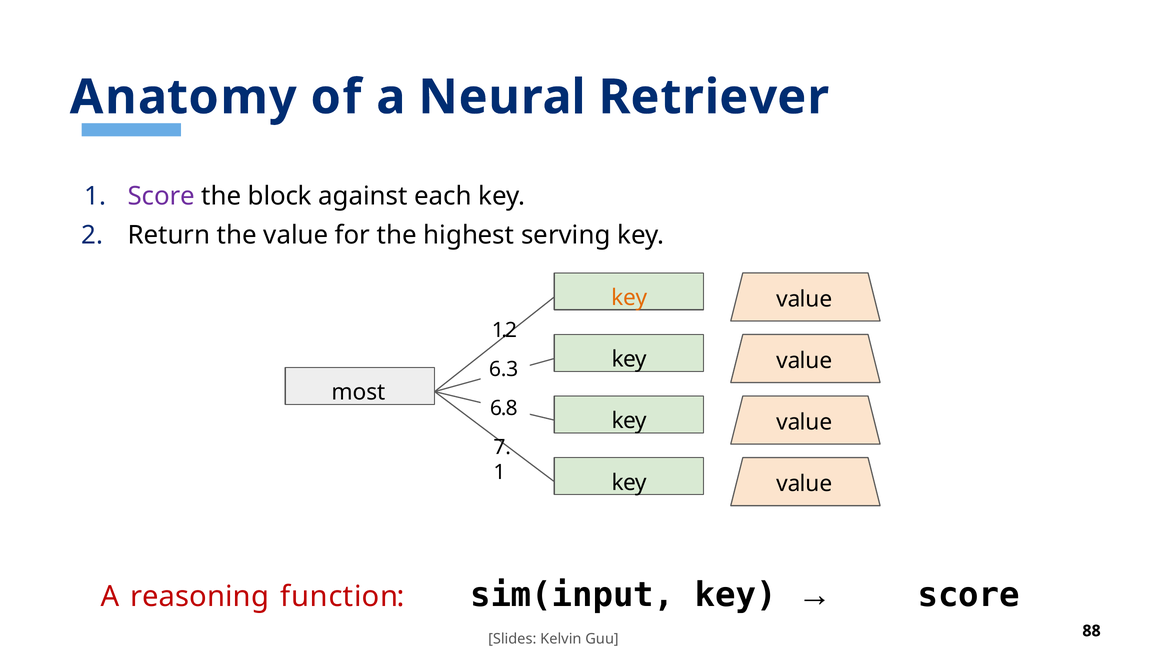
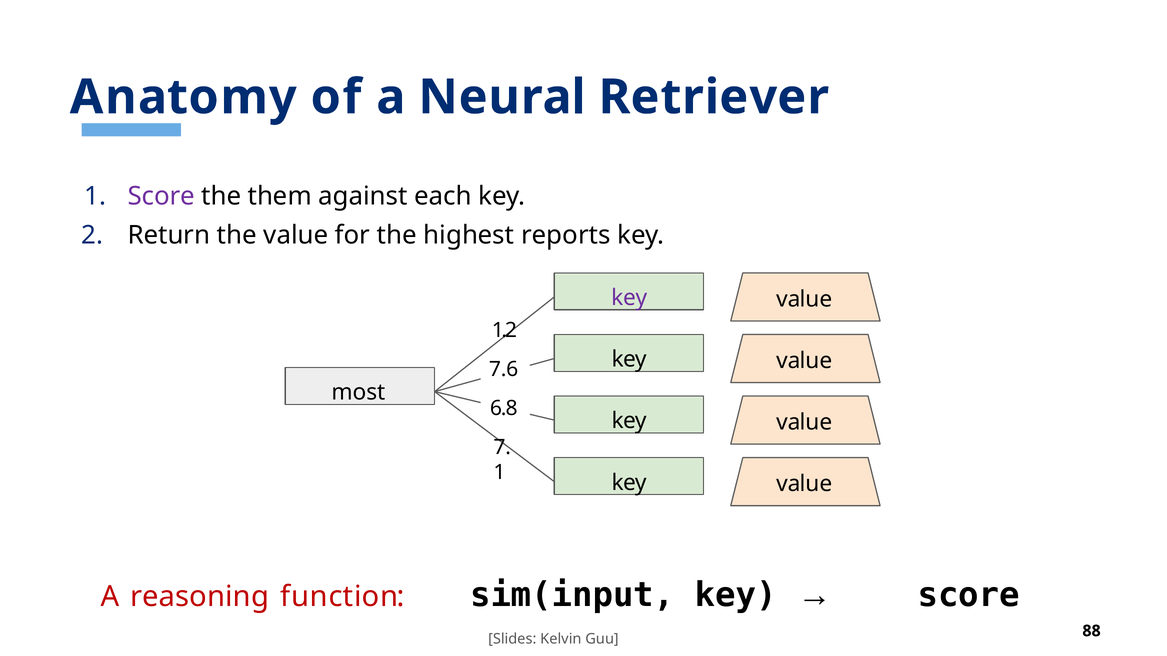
block: block -> them
serving: serving -> reports
key at (629, 298) colour: orange -> purple
6.3: 6.3 -> 7.6
